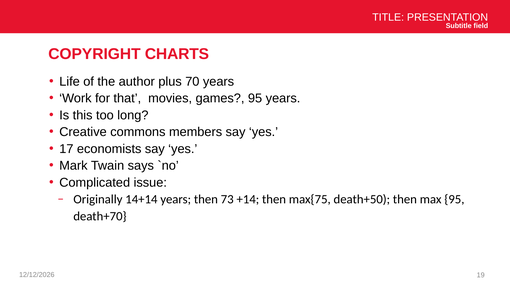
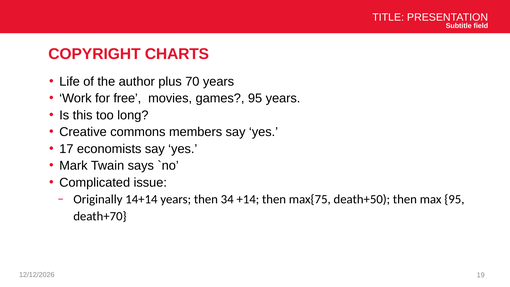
that: that -> free
73: 73 -> 34
